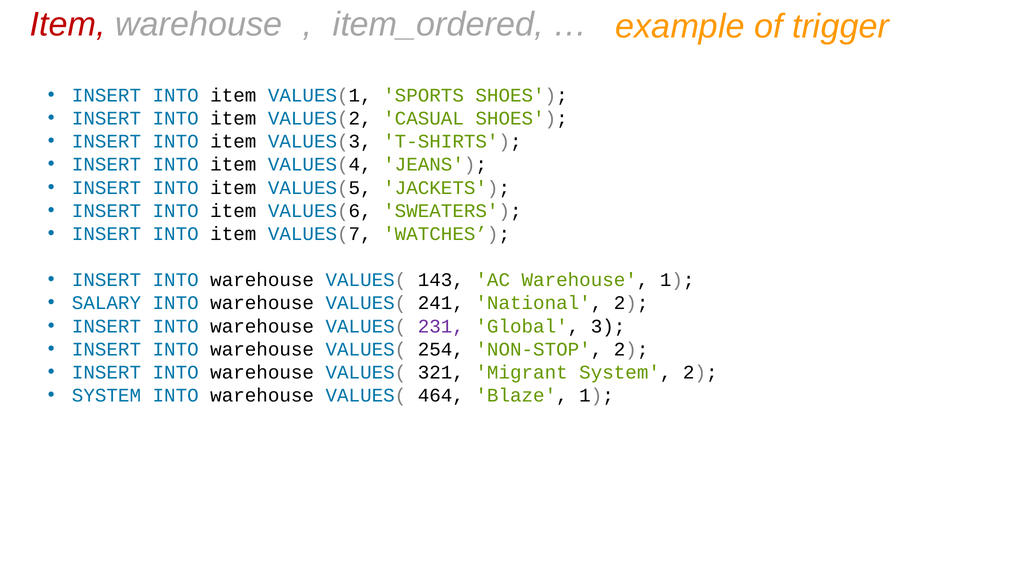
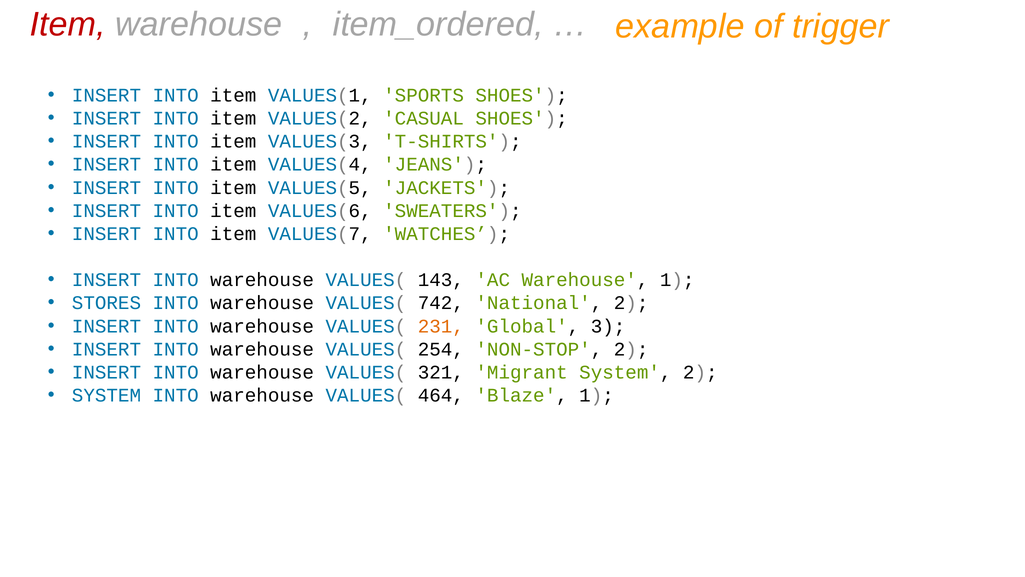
SALARY: SALARY -> STORES
241: 241 -> 742
231 colour: purple -> orange
